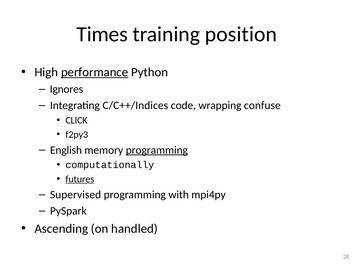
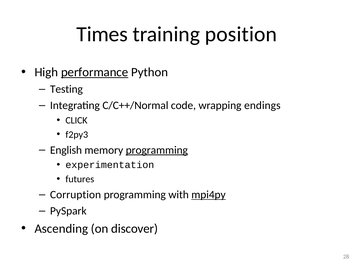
Ignores: Ignores -> Testing
C/C++/Indices: C/C++/Indices -> C/C++/Normal
confuse: confuse -> endings
computationally: computationally -> experimentation
futures underline: present -> none
Supervised: Supervised -> Corruption
mpi4py underline: none -> present
handled: handled -> discover
